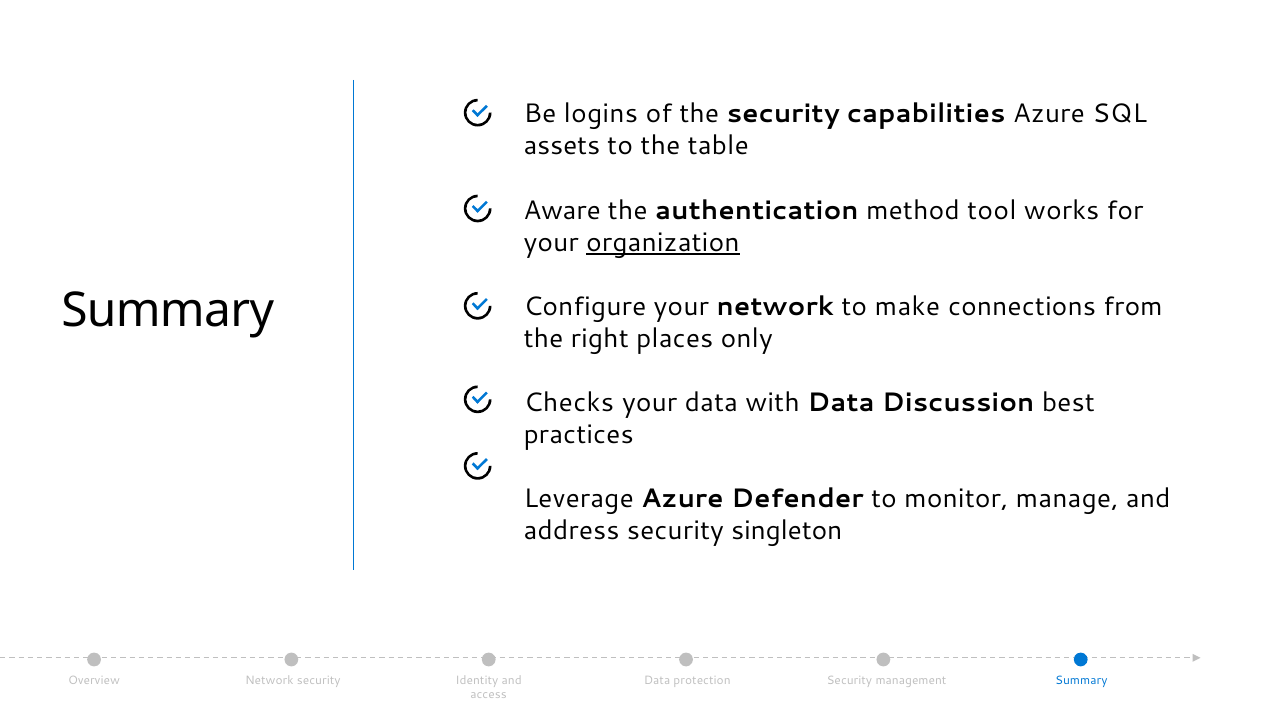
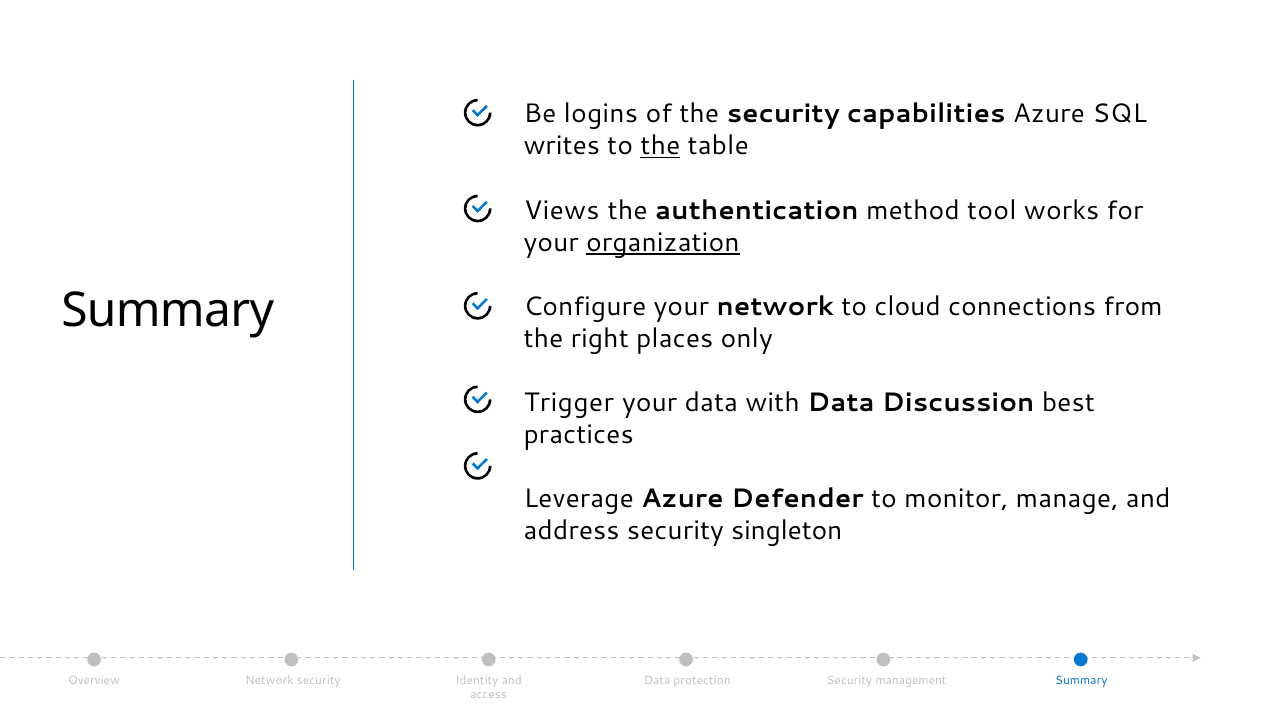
assets: assets -> writes
the at (660, 146) underline: none -> present
Aware: Aware -> Views
make: make -> cloud
Checks: Checks -> Trigger
